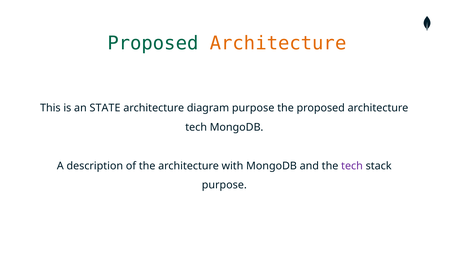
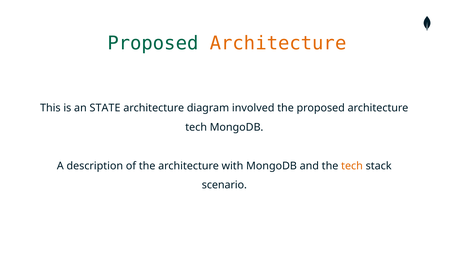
diagram purpose: purpose -> involved
tech at (352, 166) colour: purple -> orange
purpose at (224, 185): purpose -> scenario
